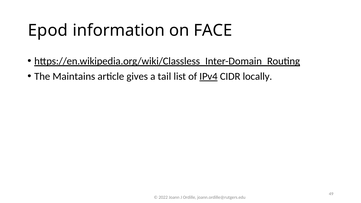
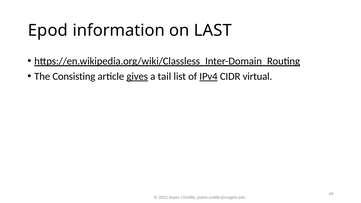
FACE: FACE -> LAST
Maintains: Maintains -> Consisting
gives underline: none -> present
locally: locally -> virtual
